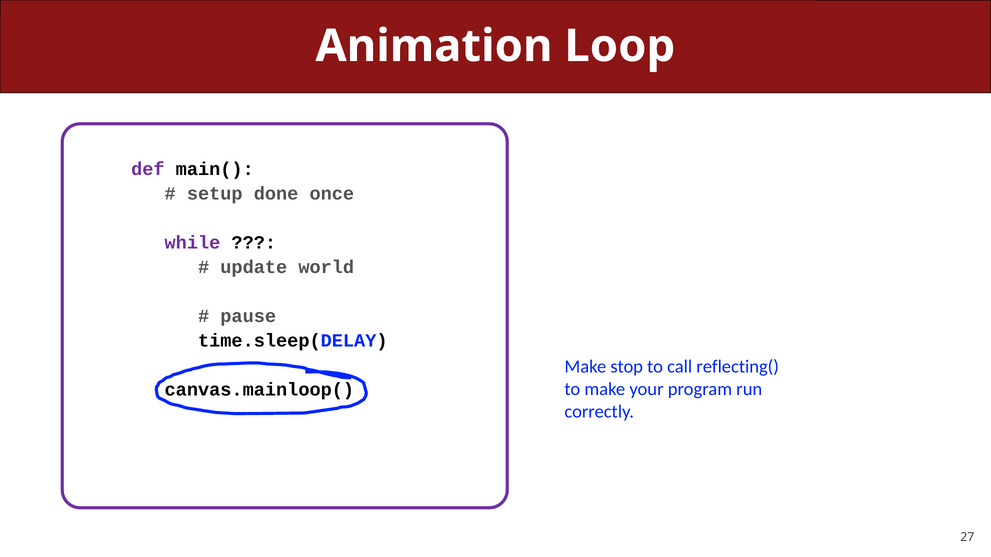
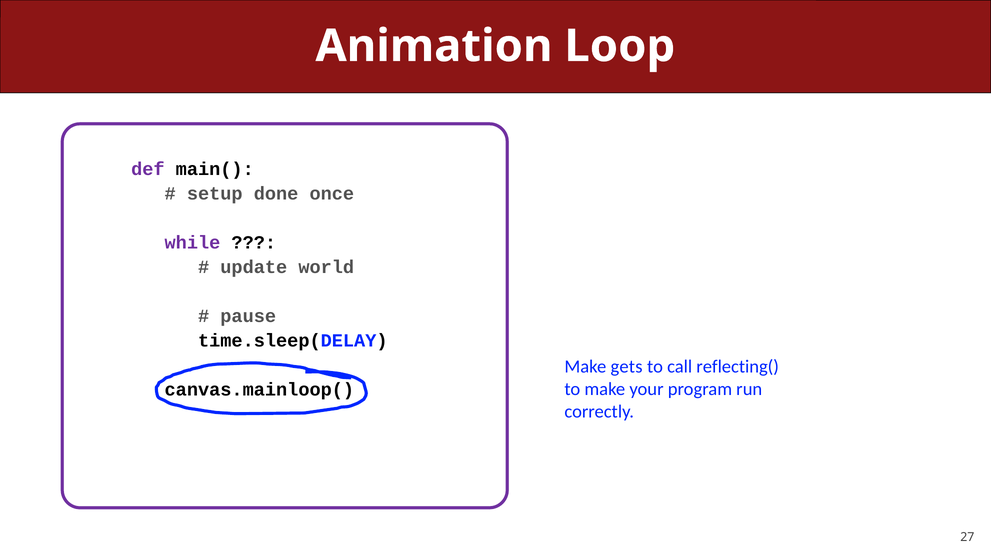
stop: stop -> gets
